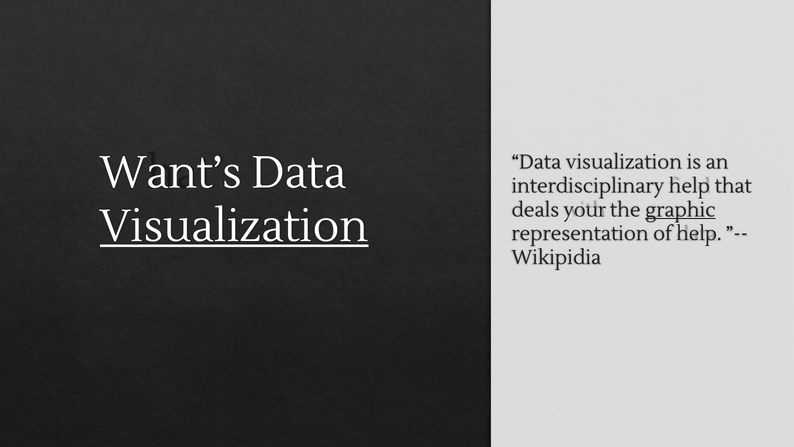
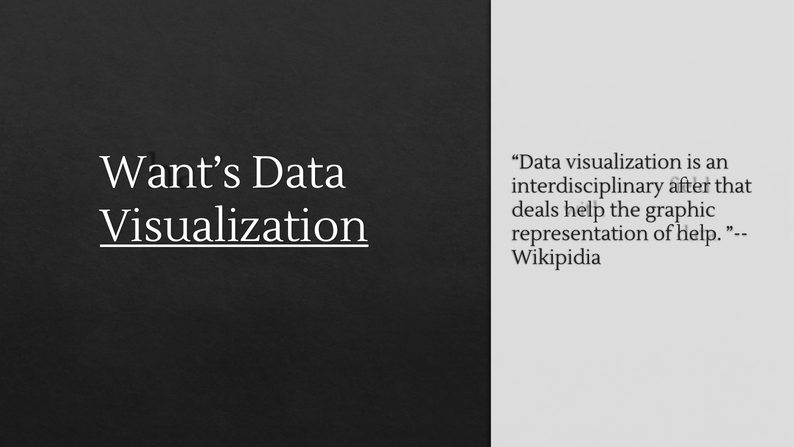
interdisciplinary help: help -> after
deals your: your -> help
graphic underline: present -> none
